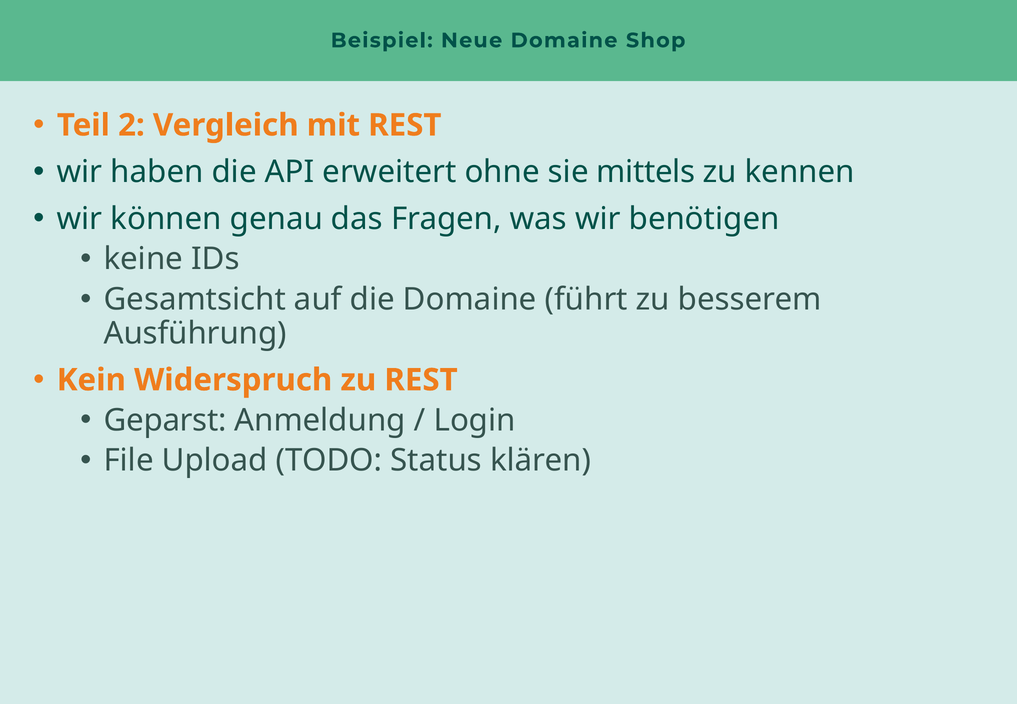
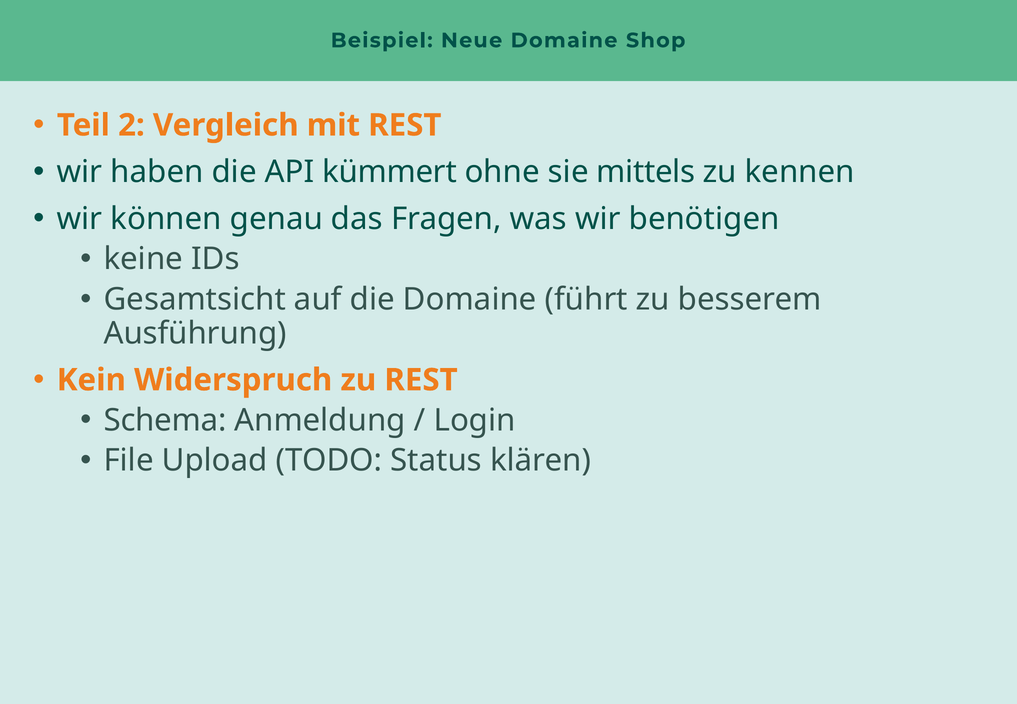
erweitert: erweitert -> kümmert
Geparst: Geparst -> Schema
